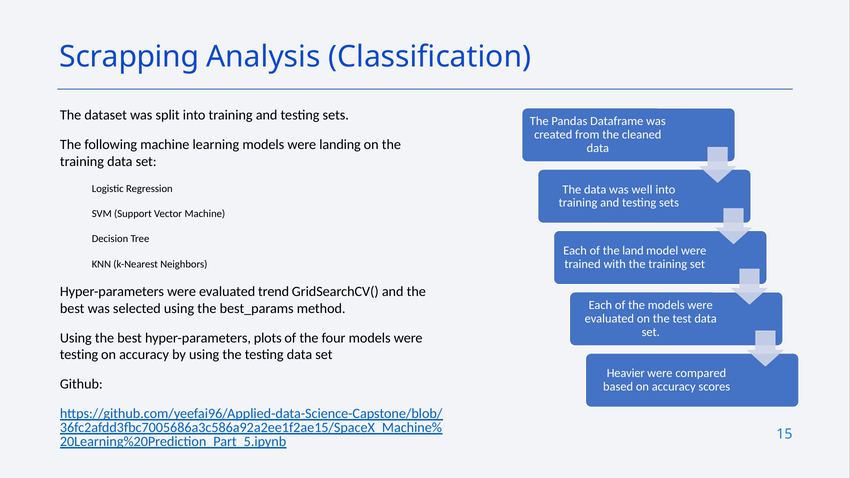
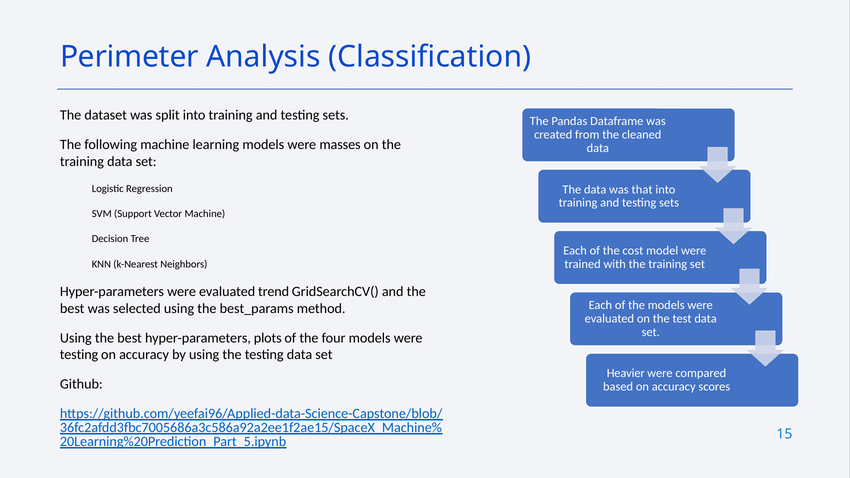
Scrapping: Scrapping -> Perimeter
landing: landing -> masses
well: well -> that
land: land -> cost
